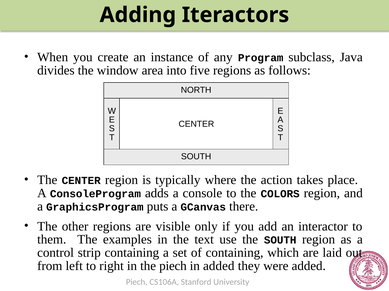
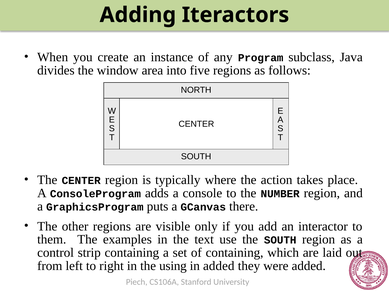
COLORS: COLORS -> NUMBER
the piech: piech -> using
